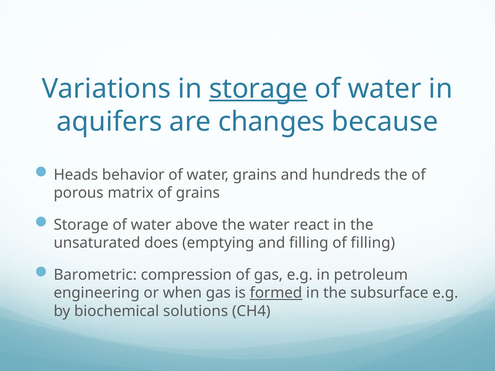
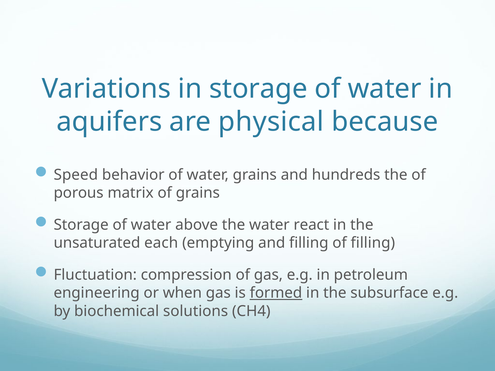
storage at (258, 89) underline: present -> none
changes: changes -> physical
Heads: Heads -> Speed
does: does -> each
Barometric: Barometric -> Fluctuation
